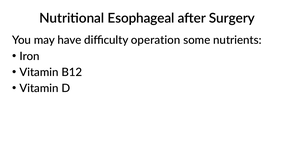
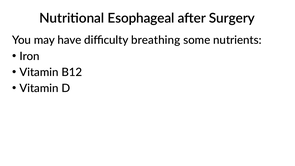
operation: operation -> breathing
